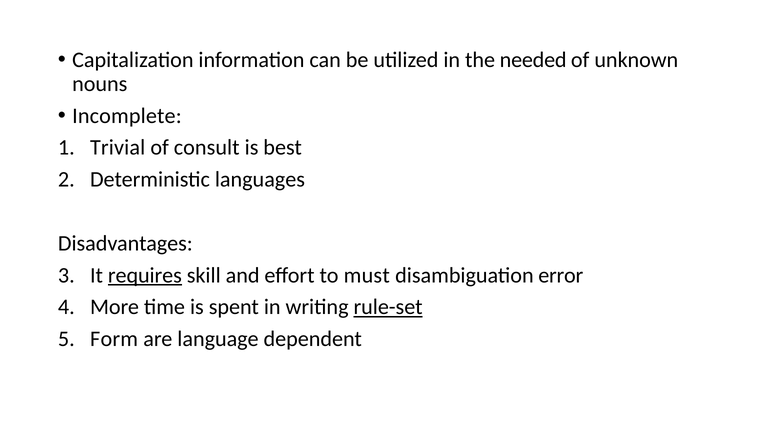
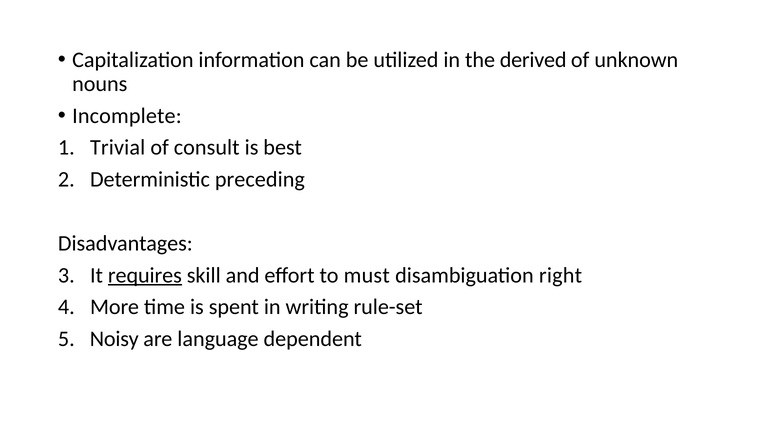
needed: needed -> derived
languages: languages -> preceding
error: error -> right
rule-set underline: present -> none
Form: Form -> Noisy
